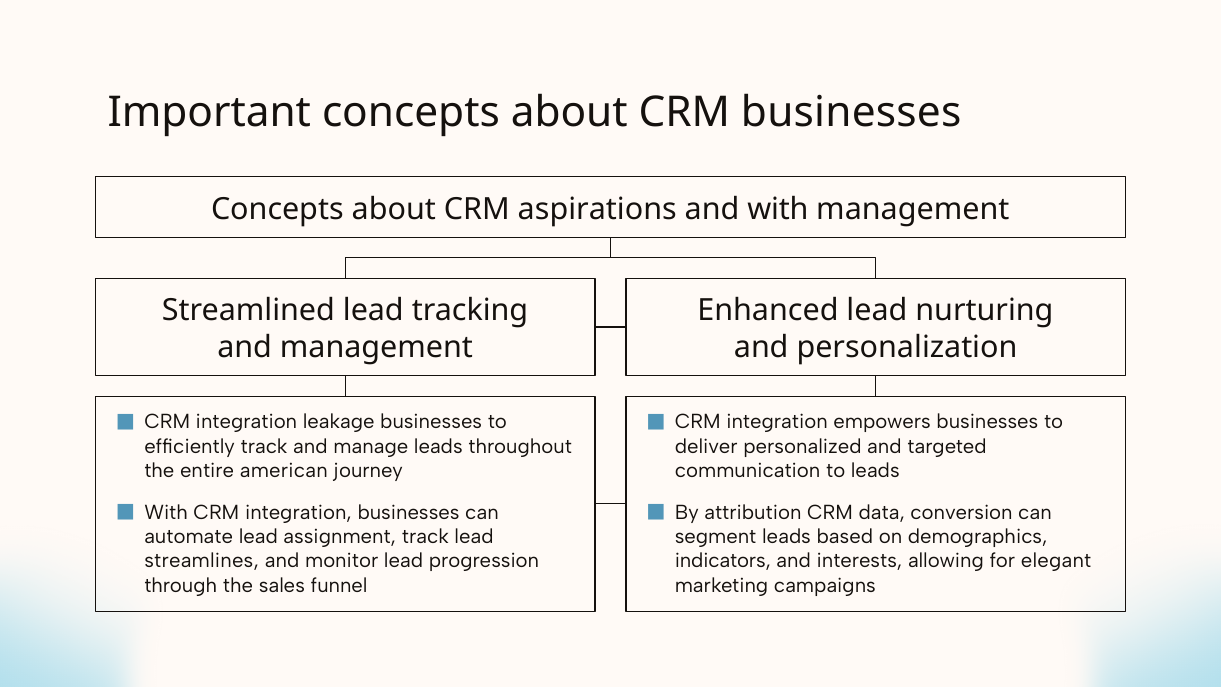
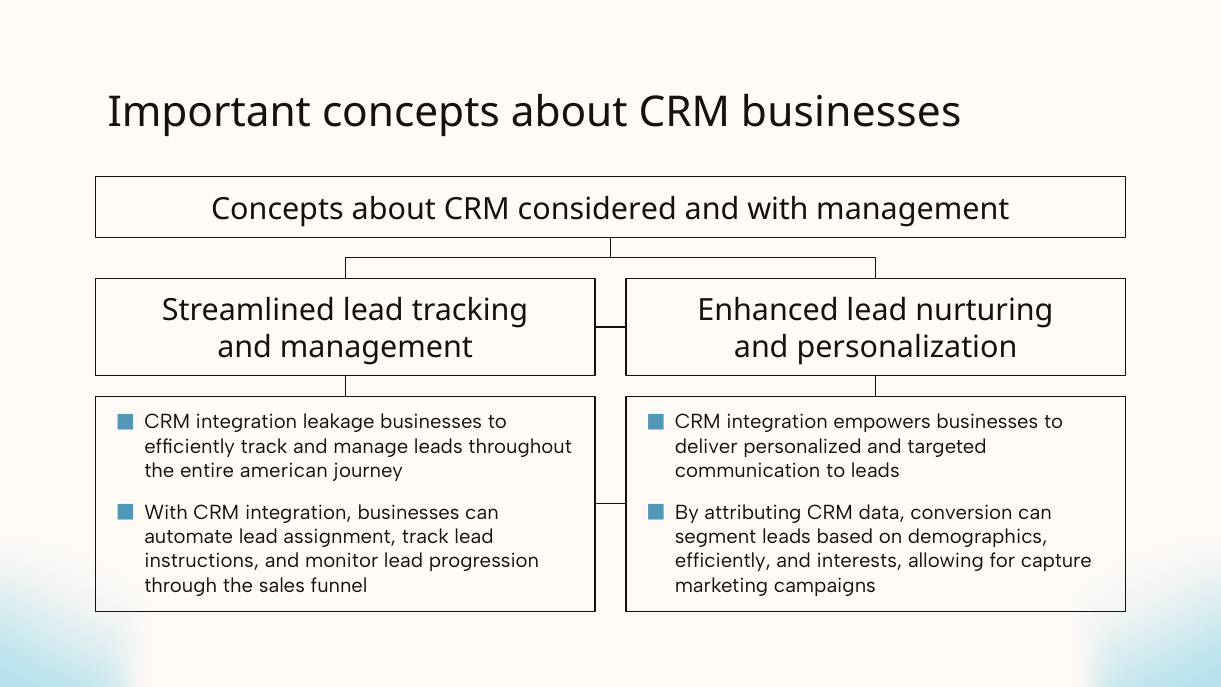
aspirations: aspirations -> considered
attribution: attribution -> attributing
streamlines: streamlines -> instructions
indicators at (723, 561): indicators -> efficiently
elegant: elegant -> capture
